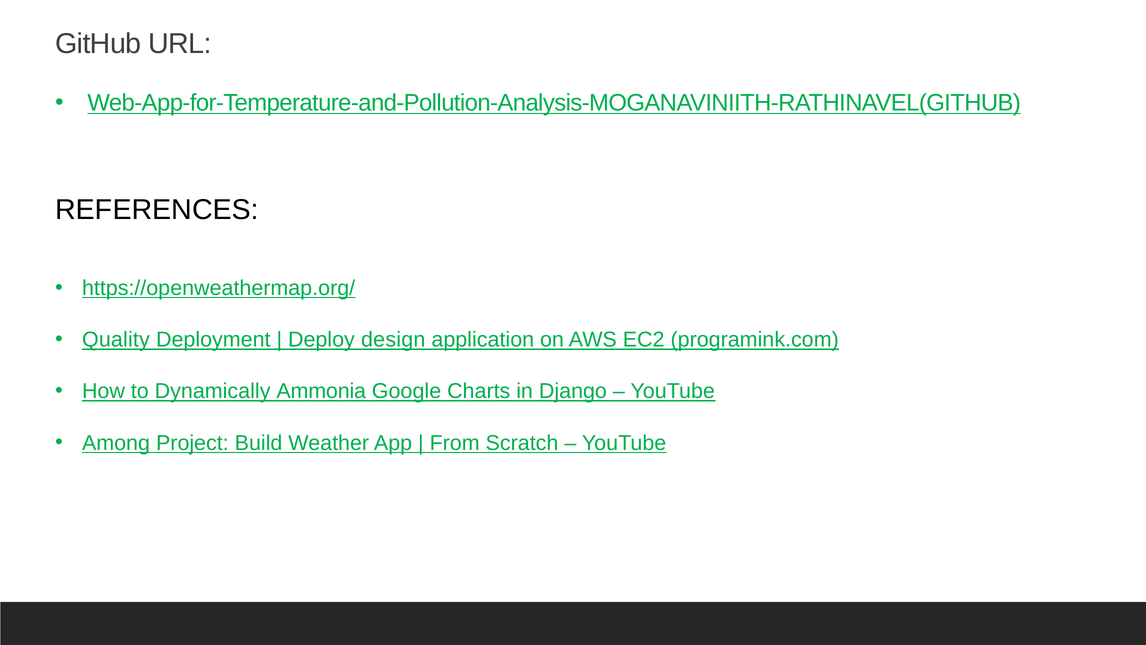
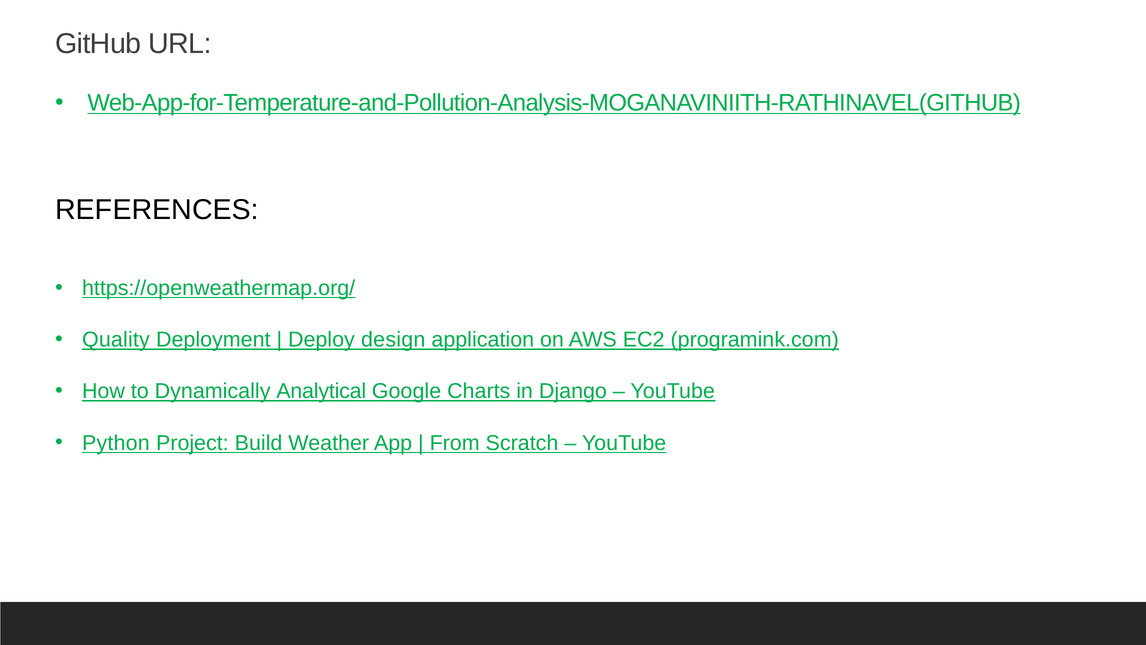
Ammonia: Ammonia -> Analytical
Among: Among -> Python
